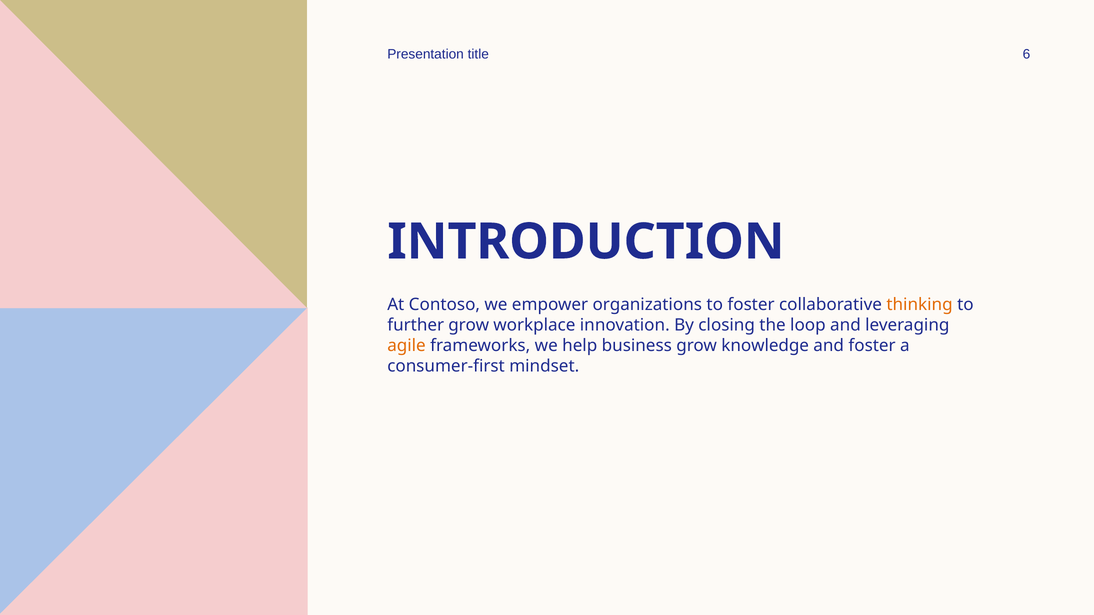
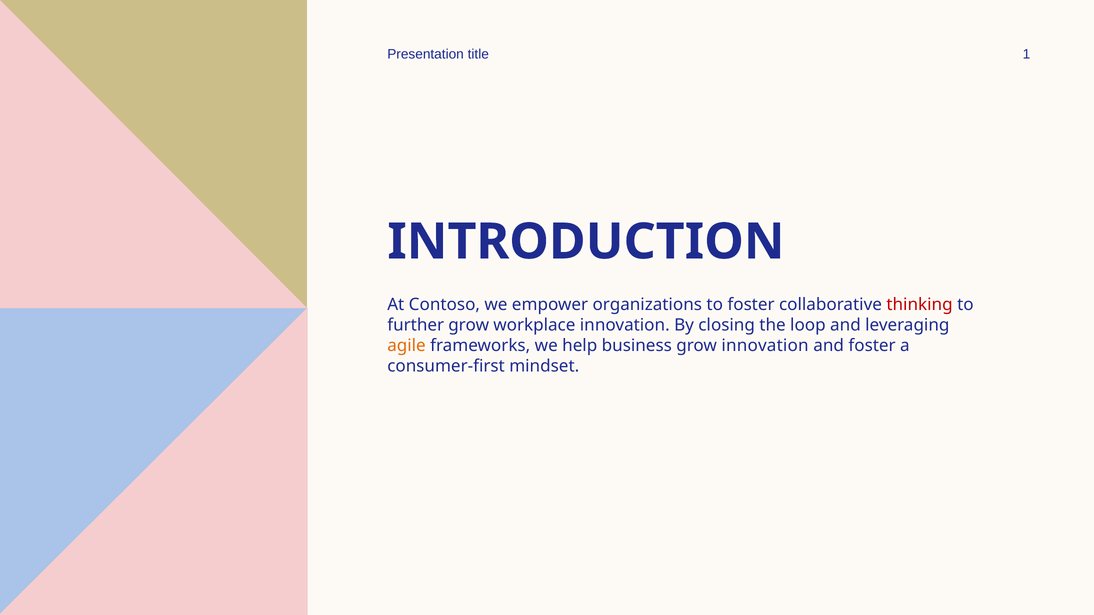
6: 6 -> 1
thinking colour: orange -> red
grow knowledge: knowledge -> innovation
